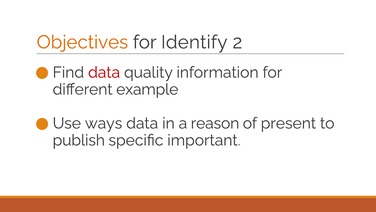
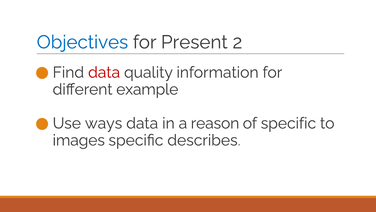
Objectives colour: orange -> blue
Identify: Identify -> Present
of present: present -> specific
publish: publish -> images
important: important -> describes
